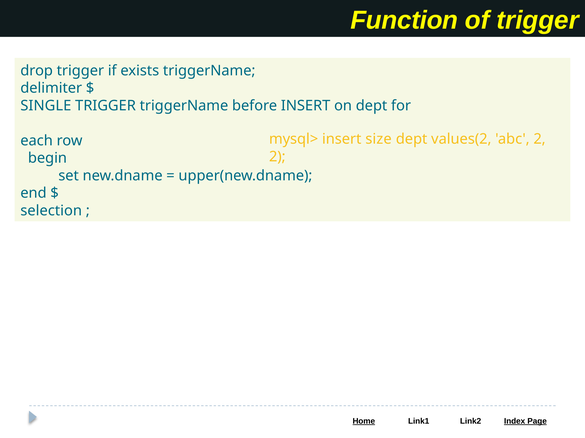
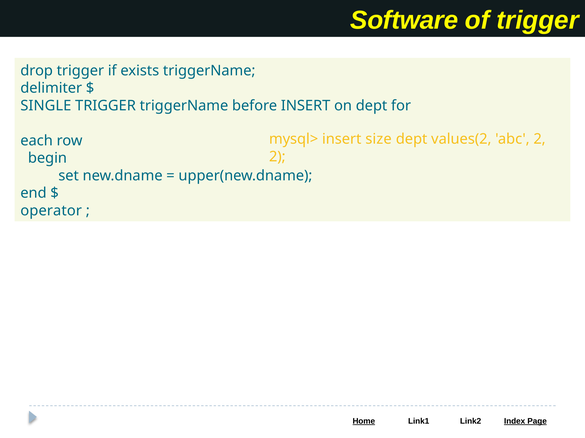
Function: Function -> Software
selection: selection -> operator
